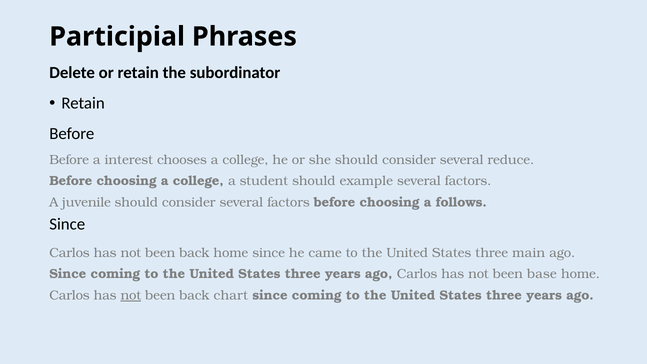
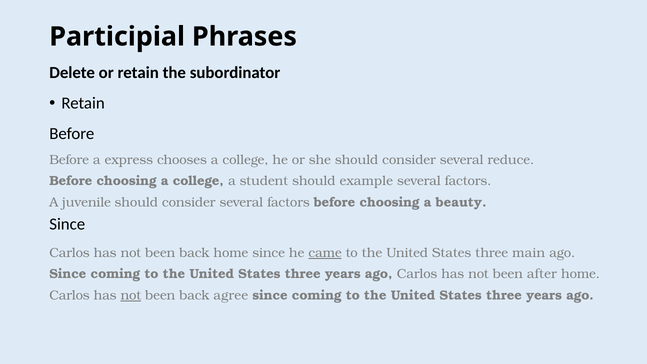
interest: interest -> express
follows: follows -> beauty
came underline: none -> present
base: base -> after
chart: chart -> agree
